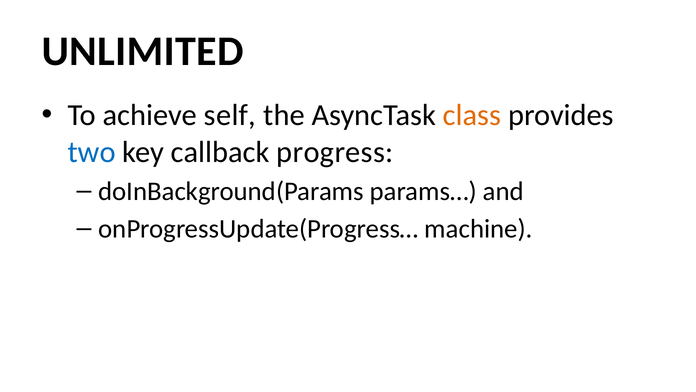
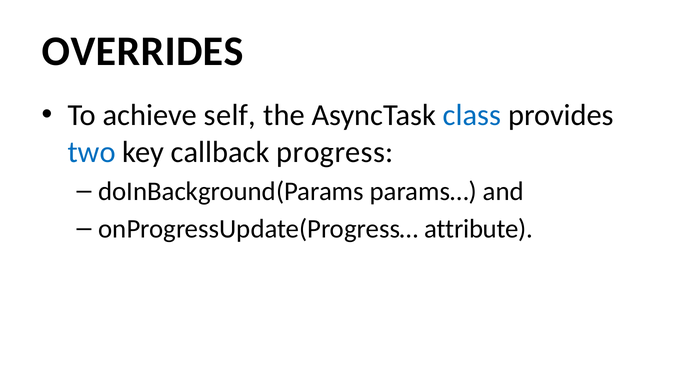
UNLIMITED: UNLIMITED -> OVERRIDES
class colour: orange -> blue
machine: machine -> attribute
